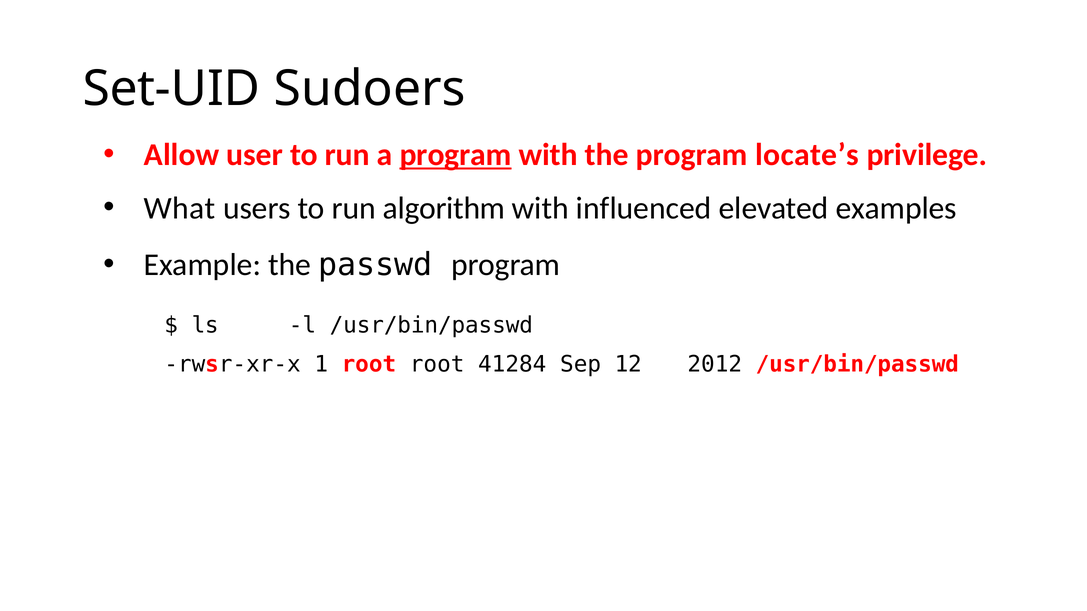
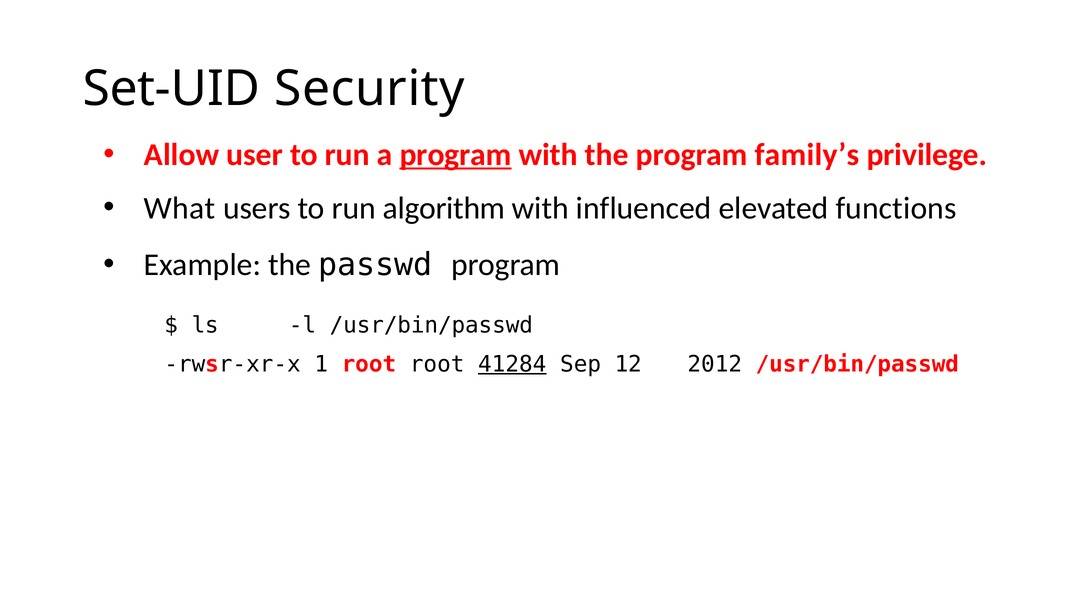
Sudoers: Sudoers -> Security
locate’s: locate’s -> family’s
examples: examples -> functions
41284 underline: none -> present
